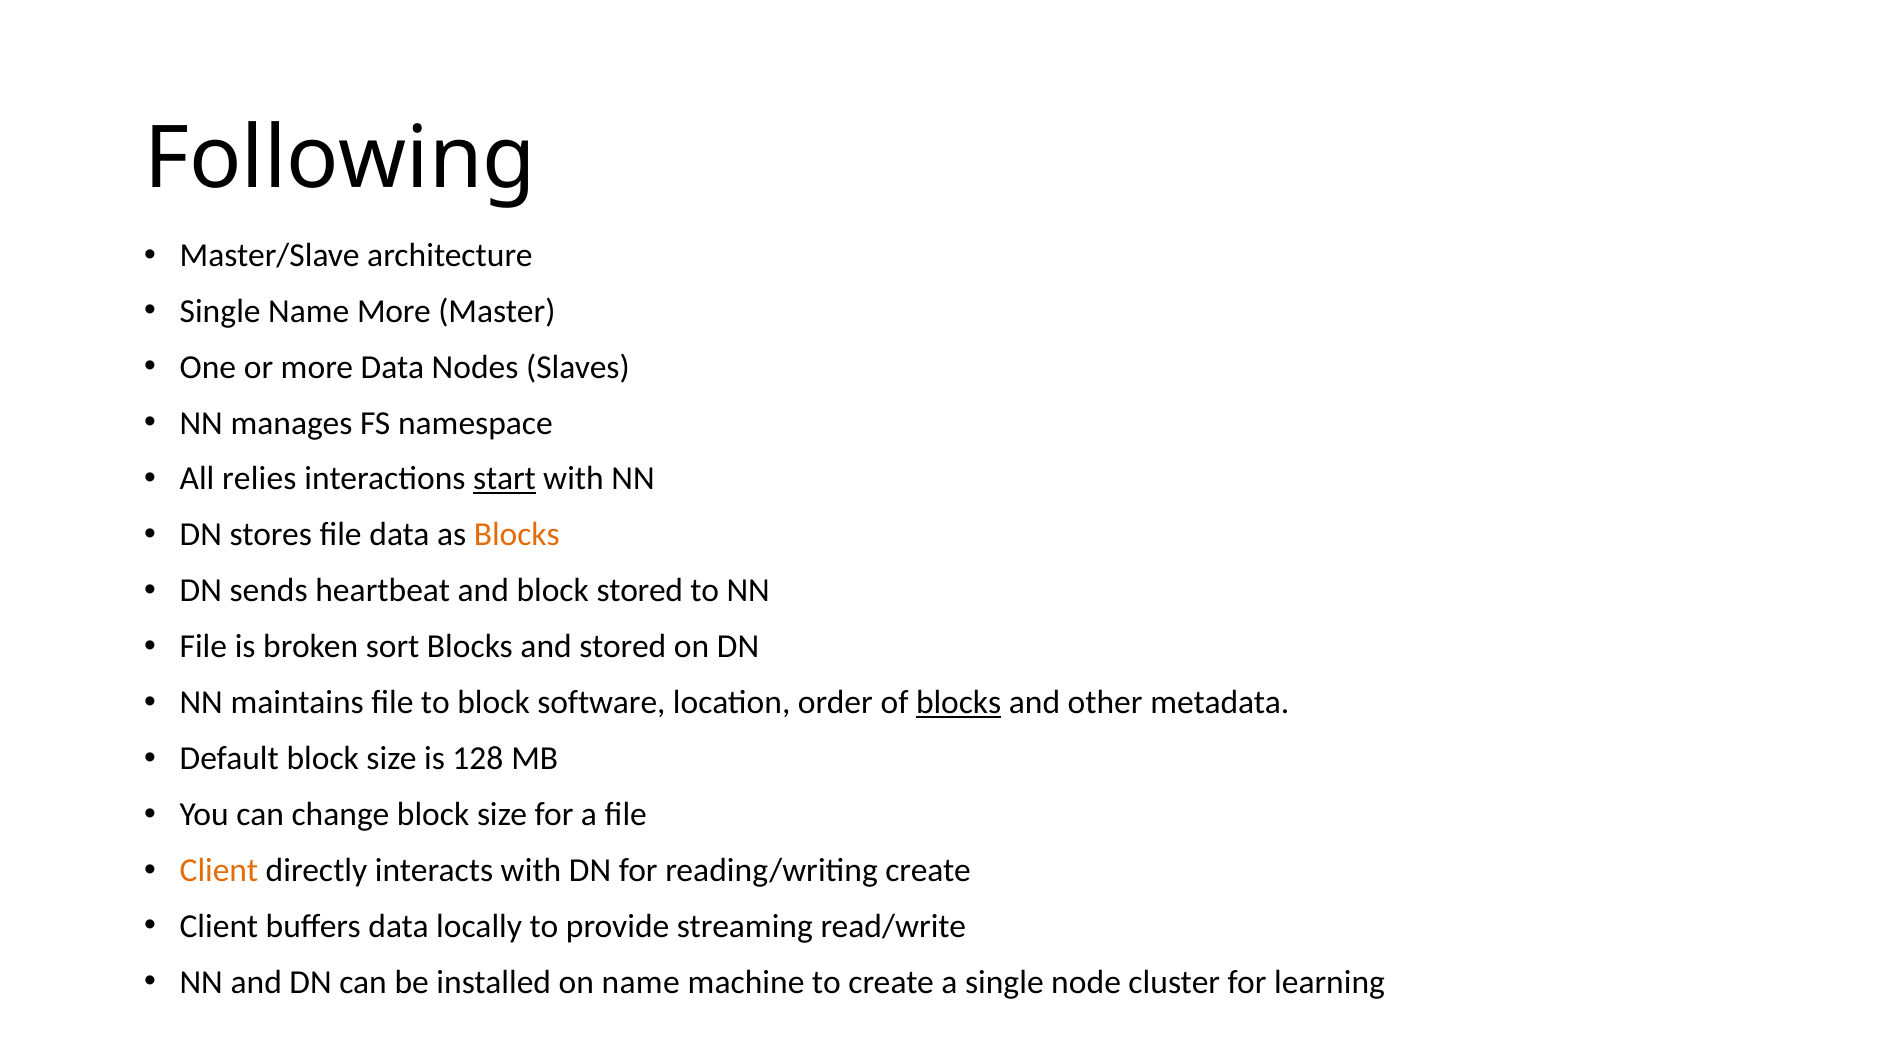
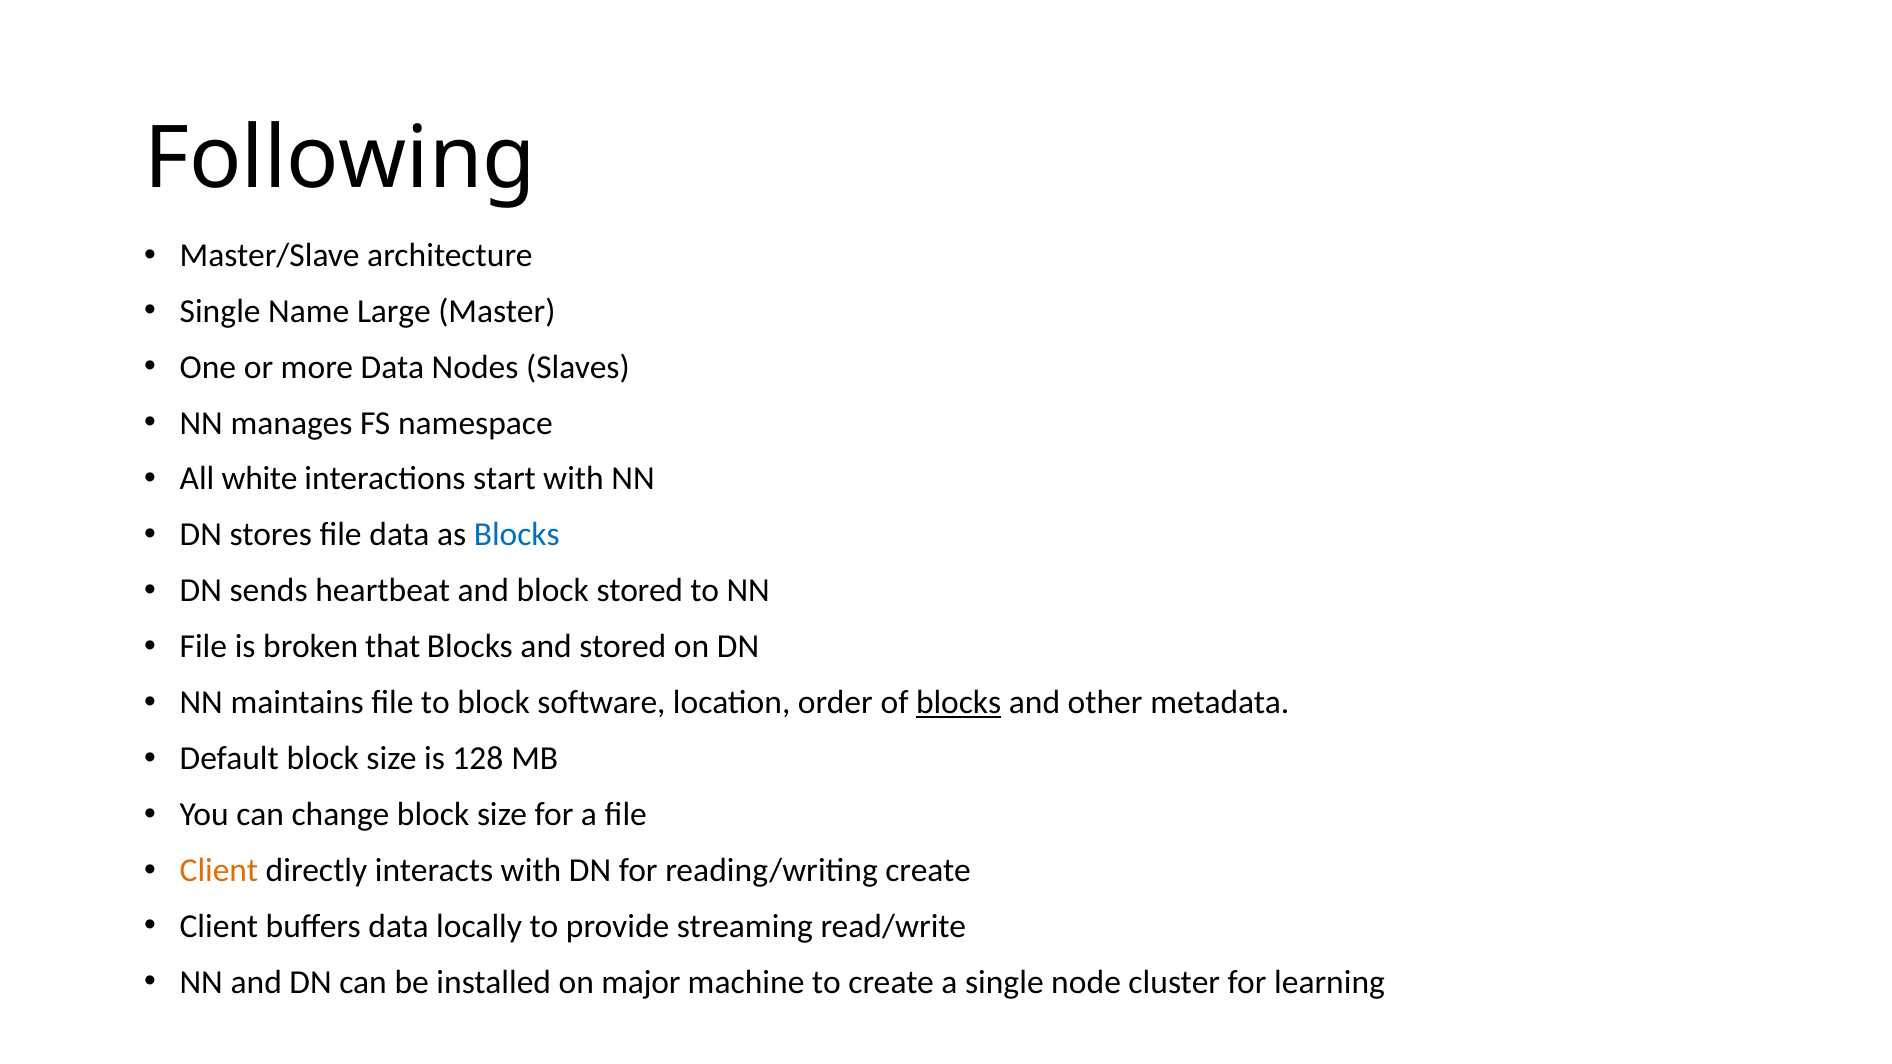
Name More: More -> Large
relies: relies -> white
start underline: present -> none
Blocks at (517, 535) colour: orange -> blue
sort: sort -> that
on name: name -> major
